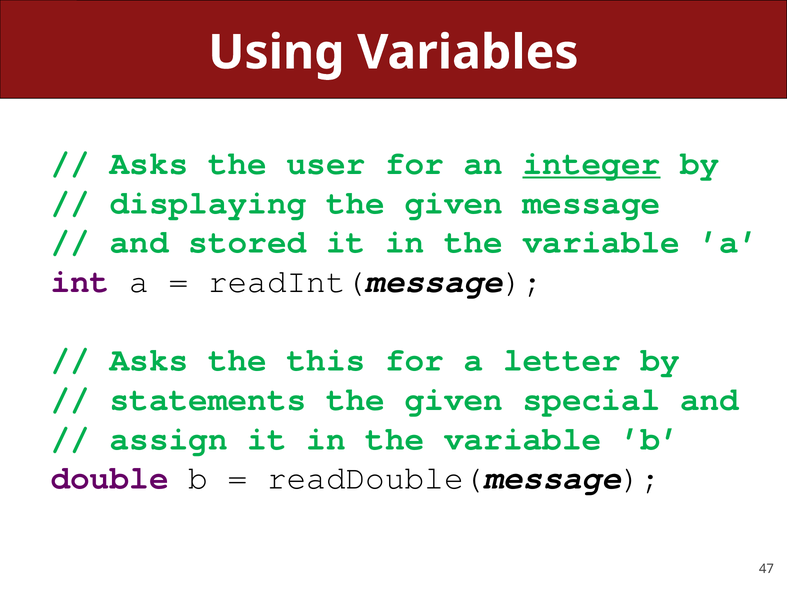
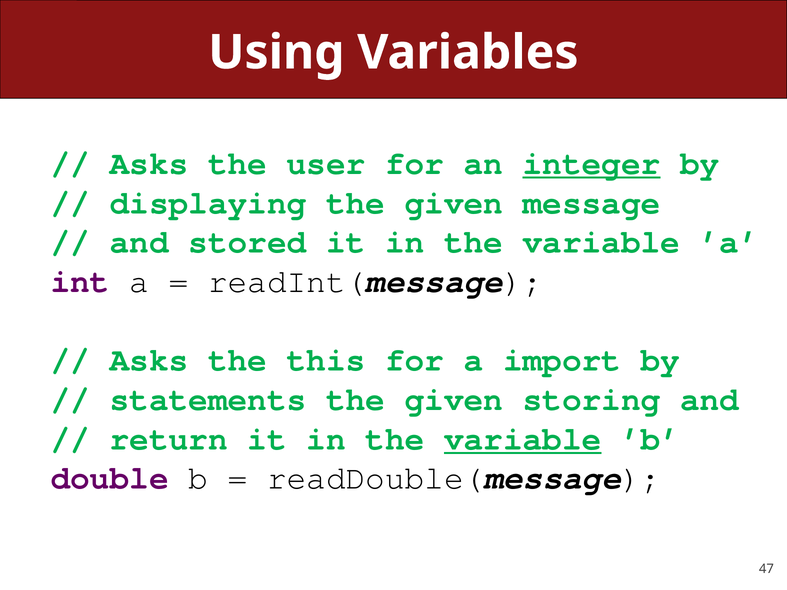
letter: letter -> import
special: special -> storing
assign: assign -> return
variable at (523, 439) underline: none -> present
